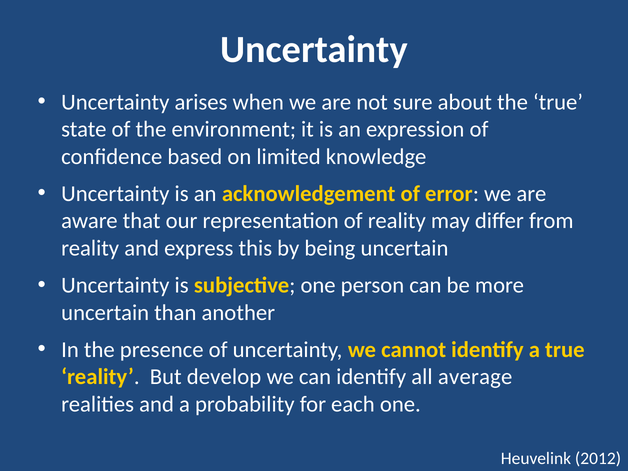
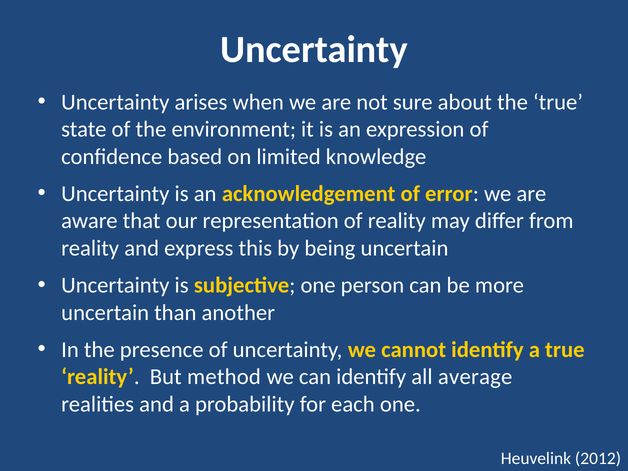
develop: develop -> method
